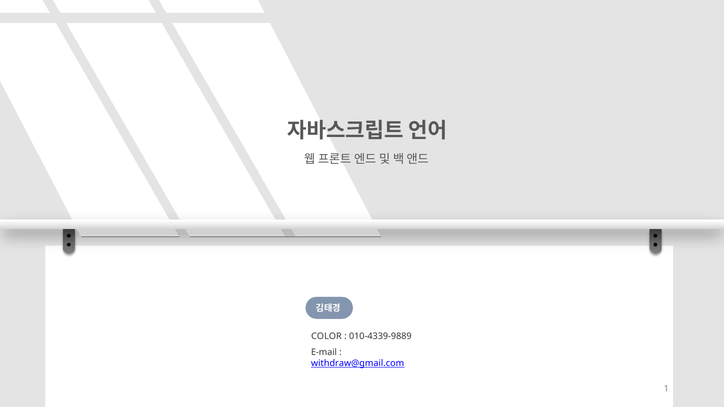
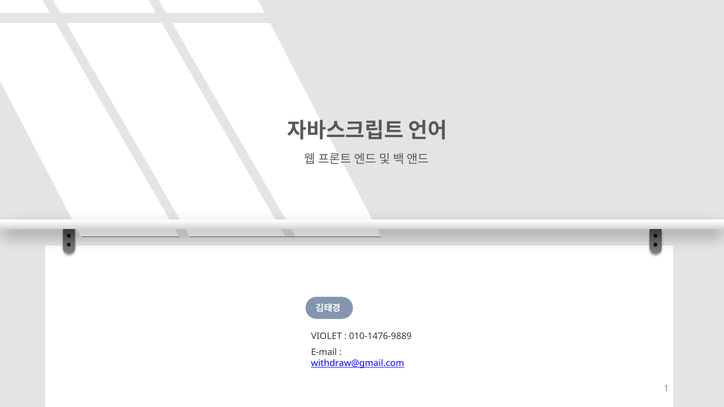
COLOR: COLOR -> VIOLET
010-4339-9889: 010-4339-9889 -> 010-1476-9889
